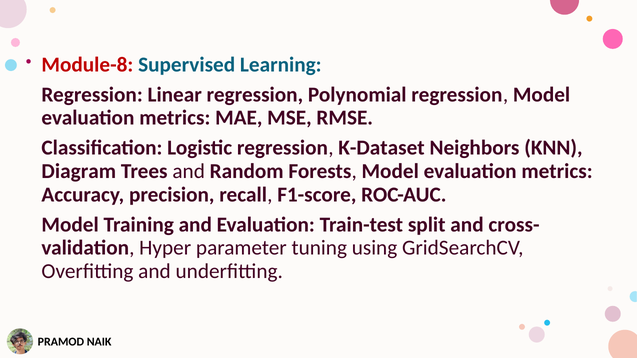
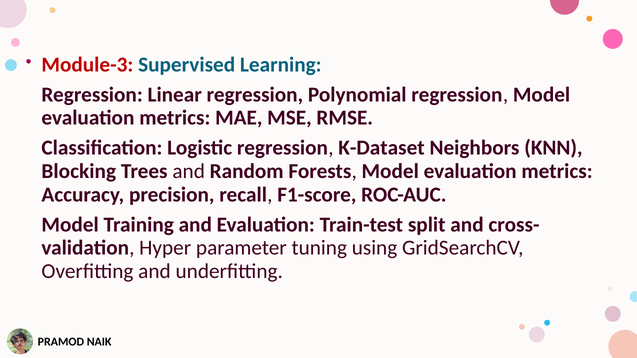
Module-8: Module-8 -> Module-3
Diagram: Diagram -> Blocking
